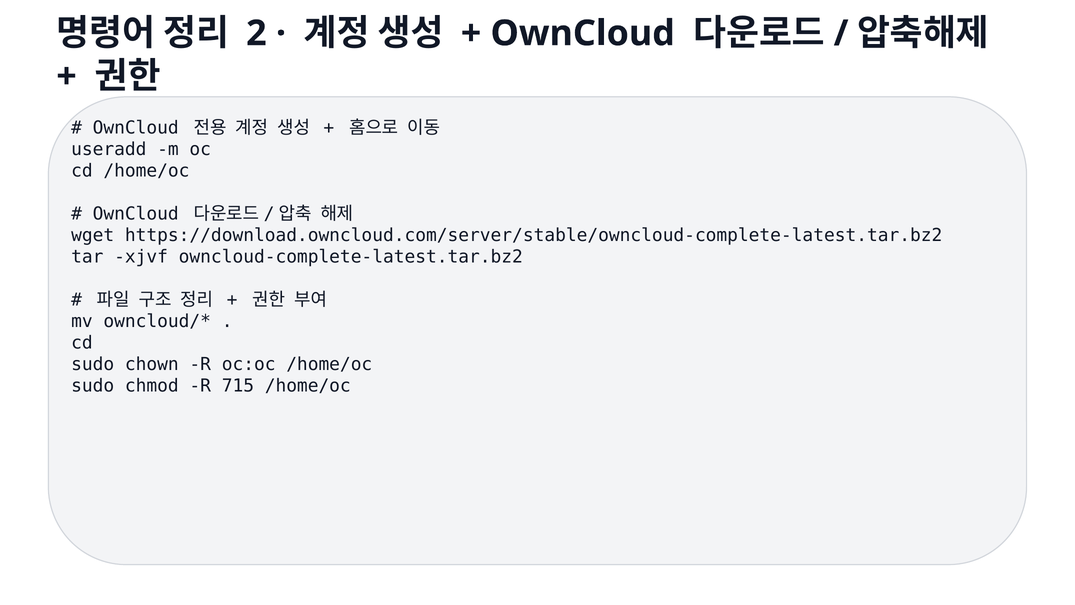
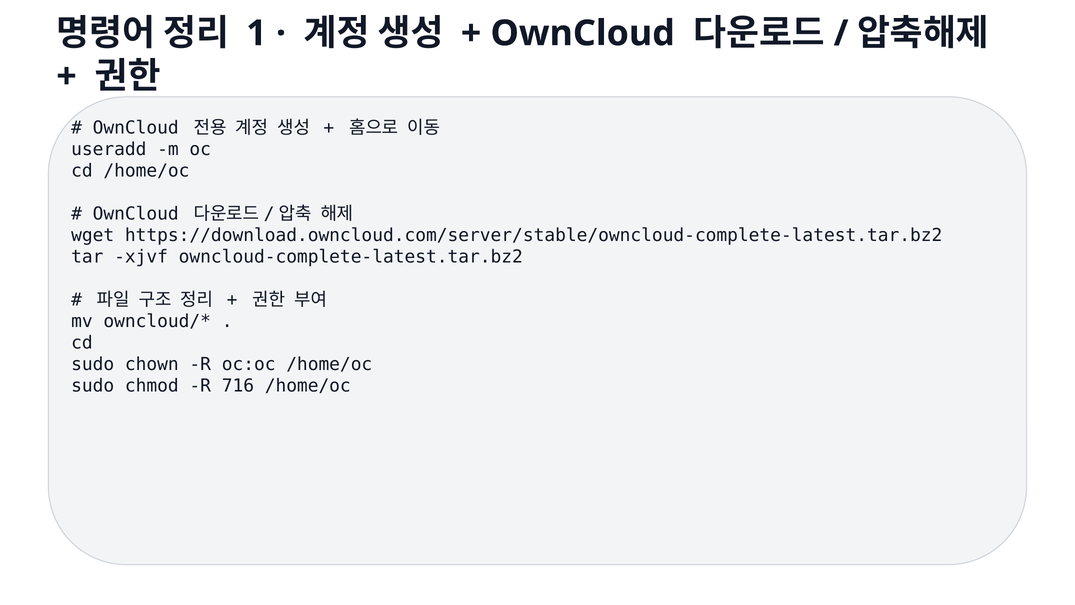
2: 2 -> 1
715: 715 -> 716
